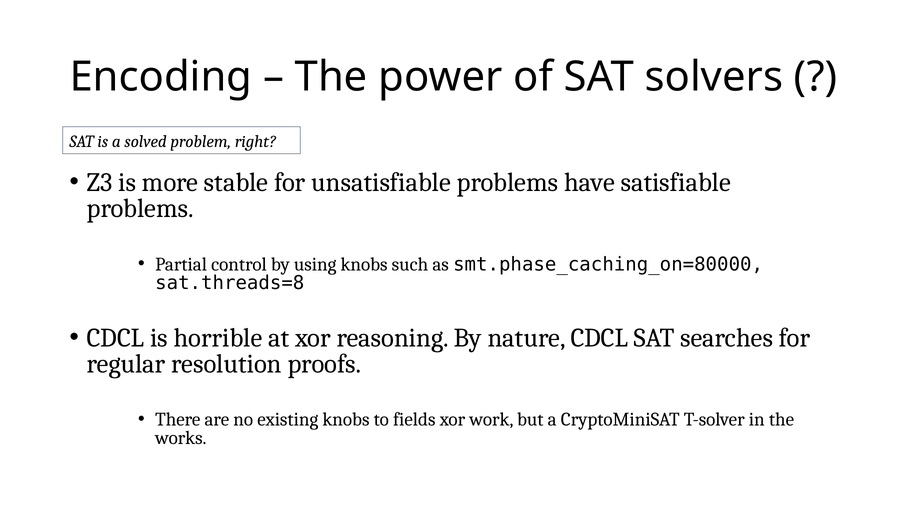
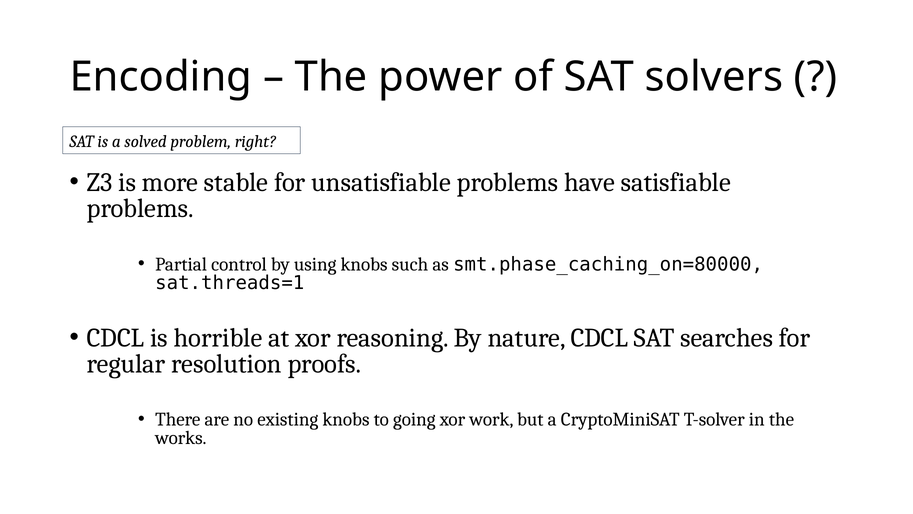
sat.threads=8: sat.threads=8 -> sat.threads=1
fields: fields -> going
